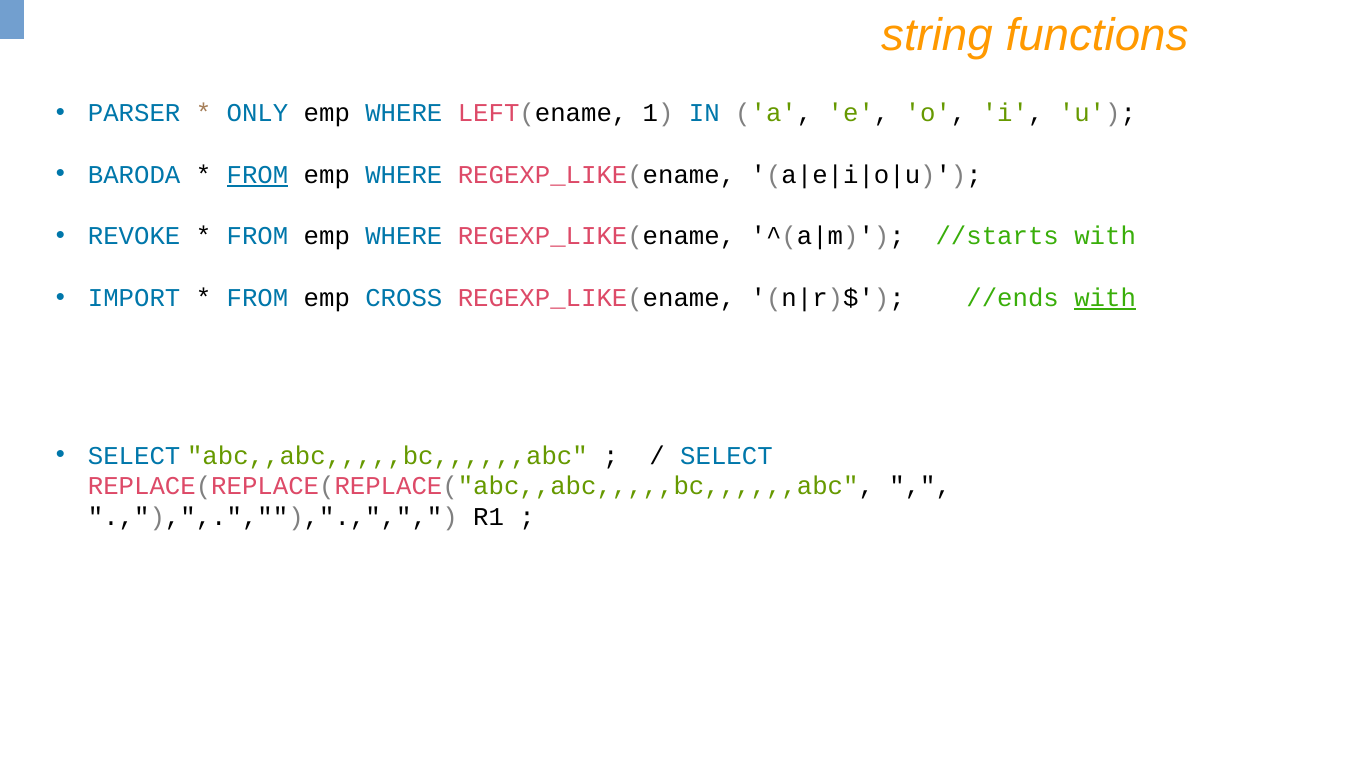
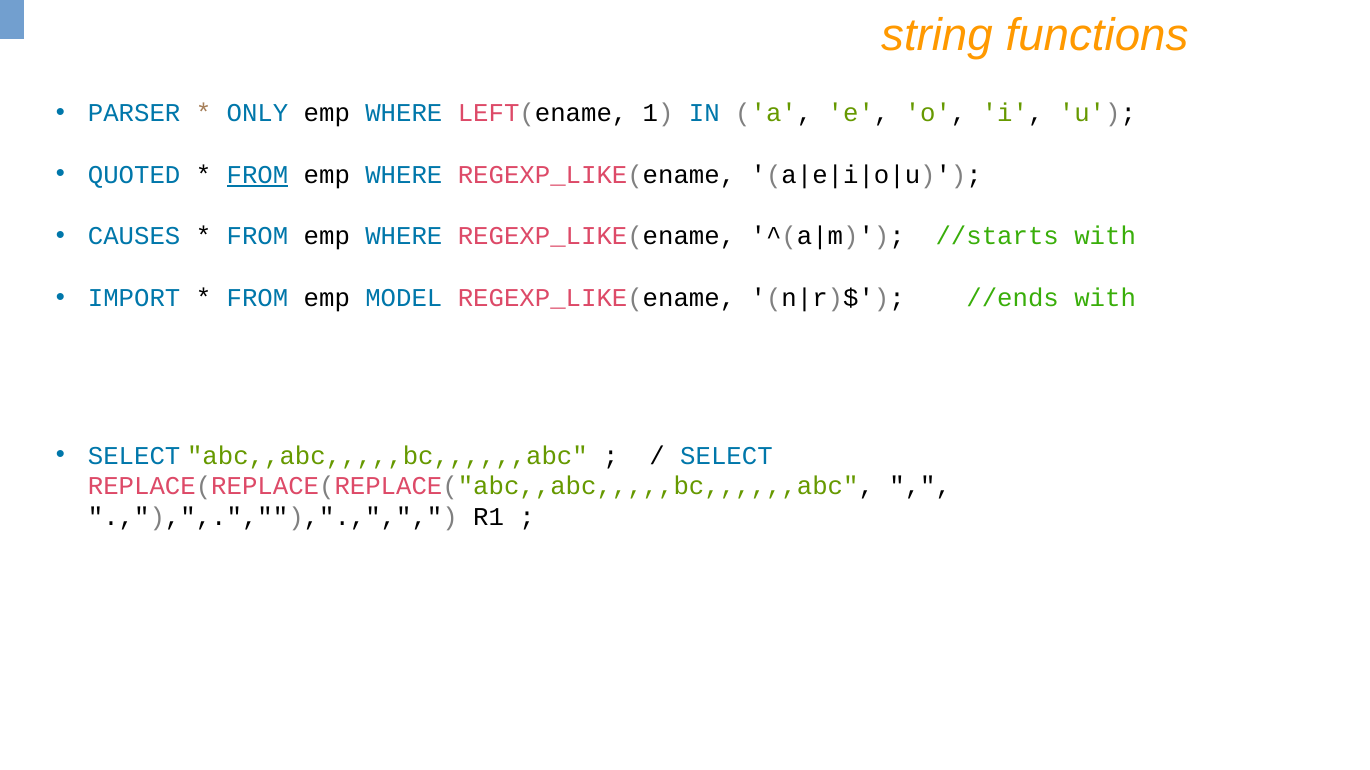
BARODA: BARODA -> QUOTED
REVOKE: REVOKE -> CAUSES
CROSS: CROSS -> MODEL
with at (1105, 298) underline: present -> none
